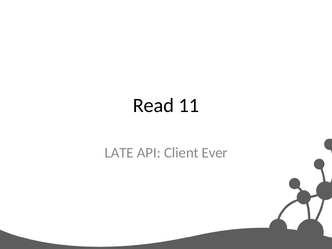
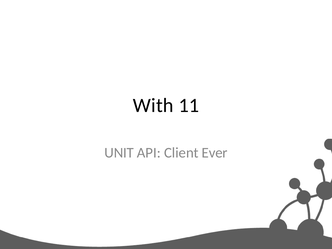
Read: Read -> With
LATE: LATE -> UNIT
